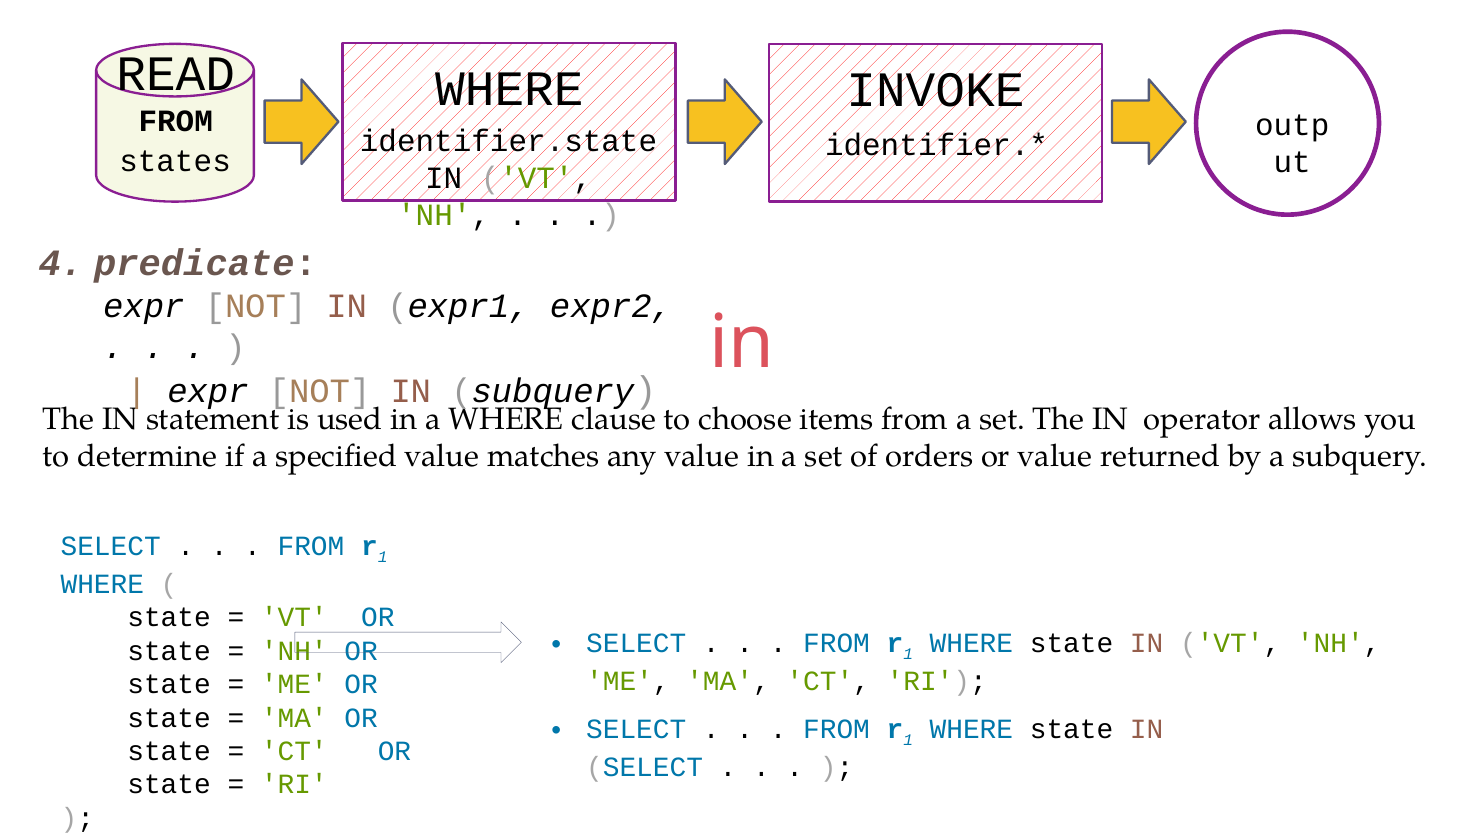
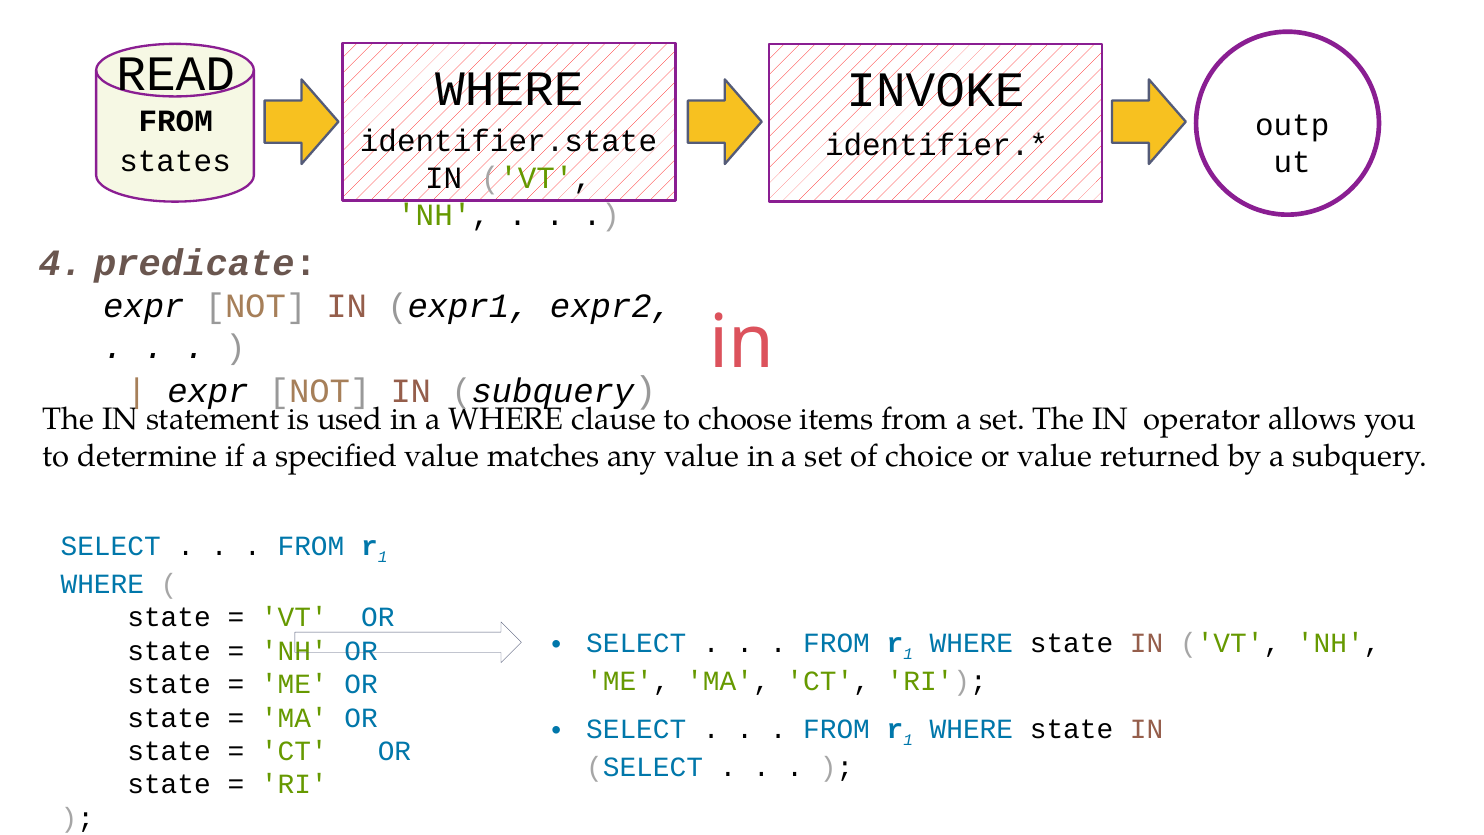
orders: orders -> choice
